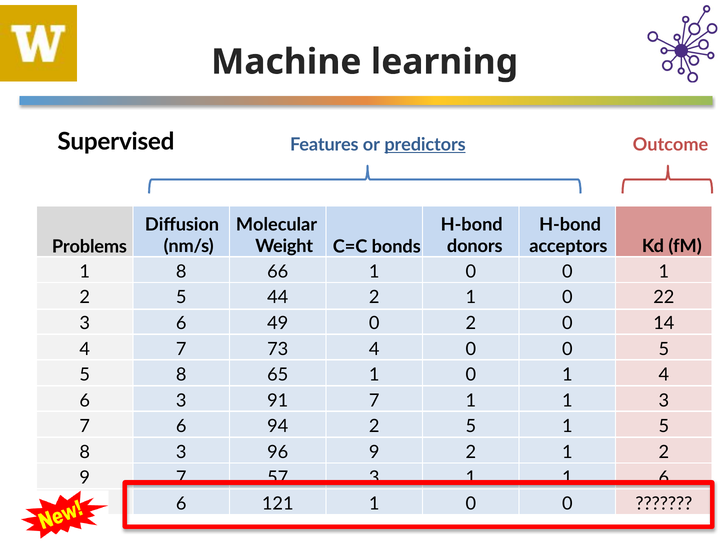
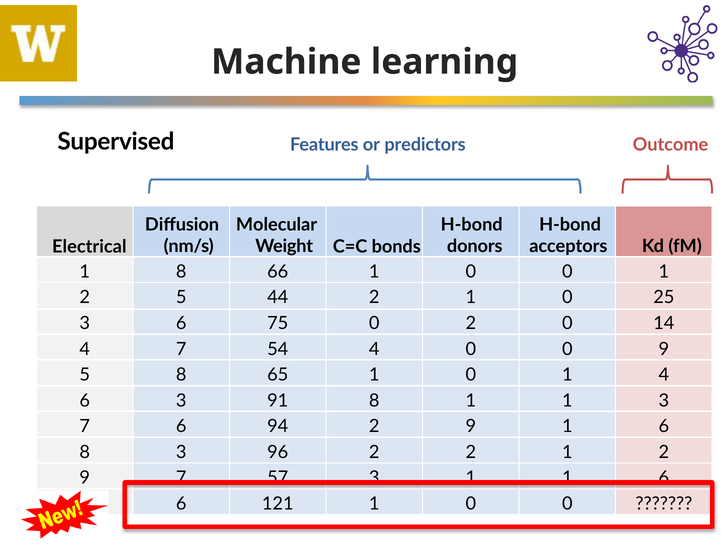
predictors underline: present -> none
Problems: Problems -> Electrical
22: 22 -> 25
49: 49 -> 75
73: 73 -> 54
0 5: 5 -> 9
91 7: 7 -> 8
94 2 5: 5 -> 9
5 at (664, 426): 5 -> 6
96 9: 9 -> 2
